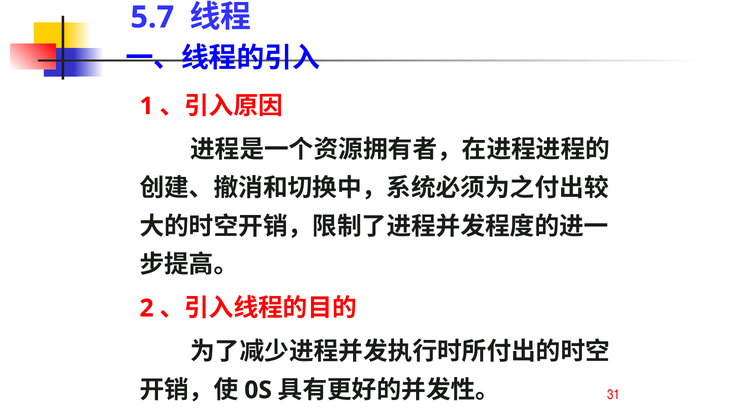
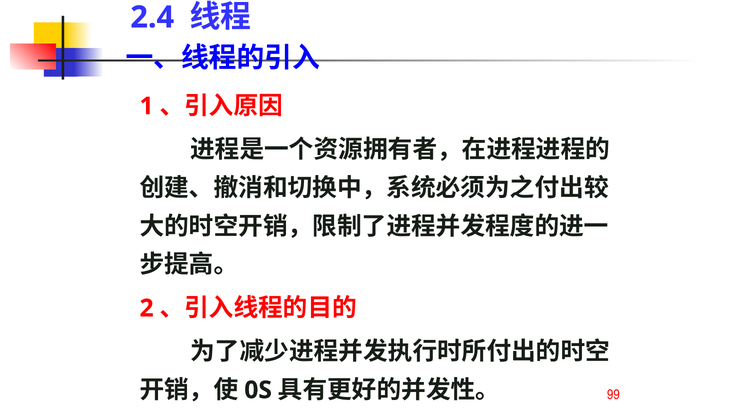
5.7: 5.7 -> 2.4
31: 31 -> 99
